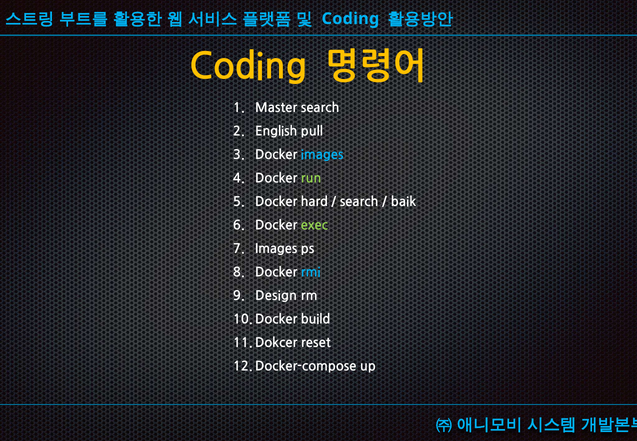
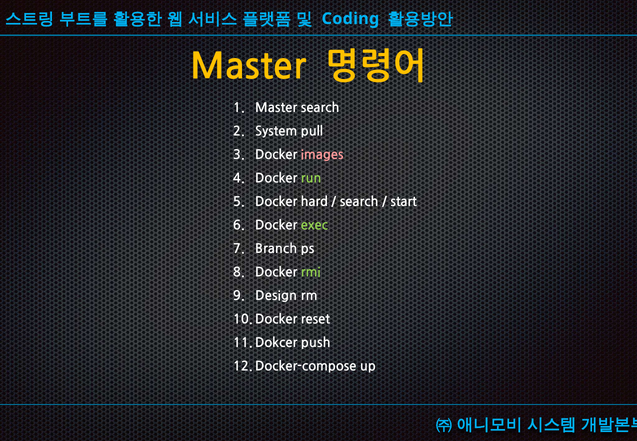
Coding at (248, 67): Coding -> Master
English: English -> System
images at (322, 155) colour: light blue -> pink
baik: baik -> start
Images at (276, 249): Images -> Branch
rmi colour: light blue -> light green
build: build -> reset
reset: reset -> push
